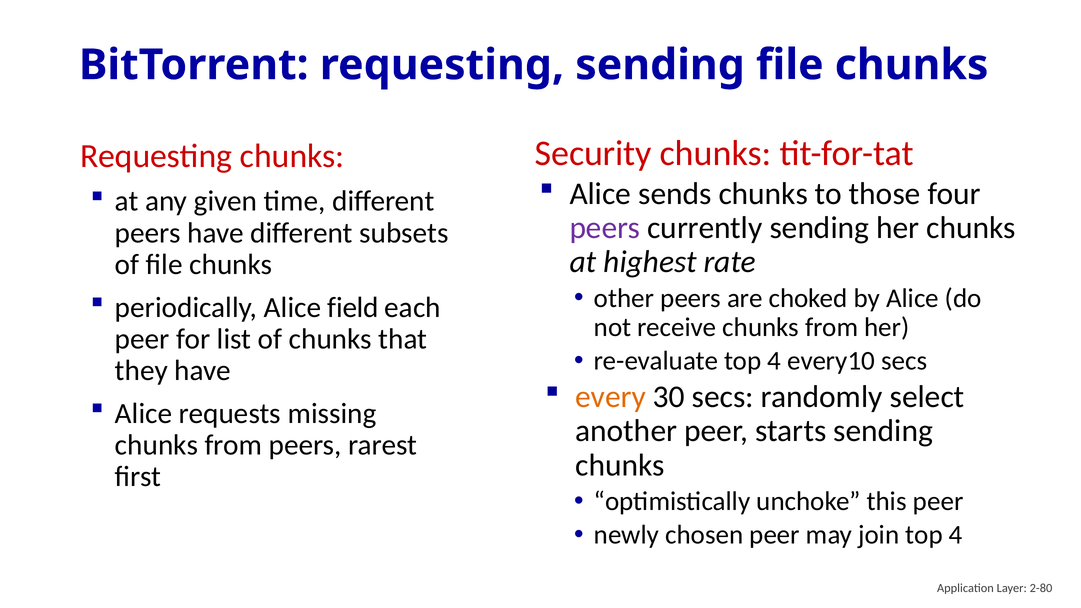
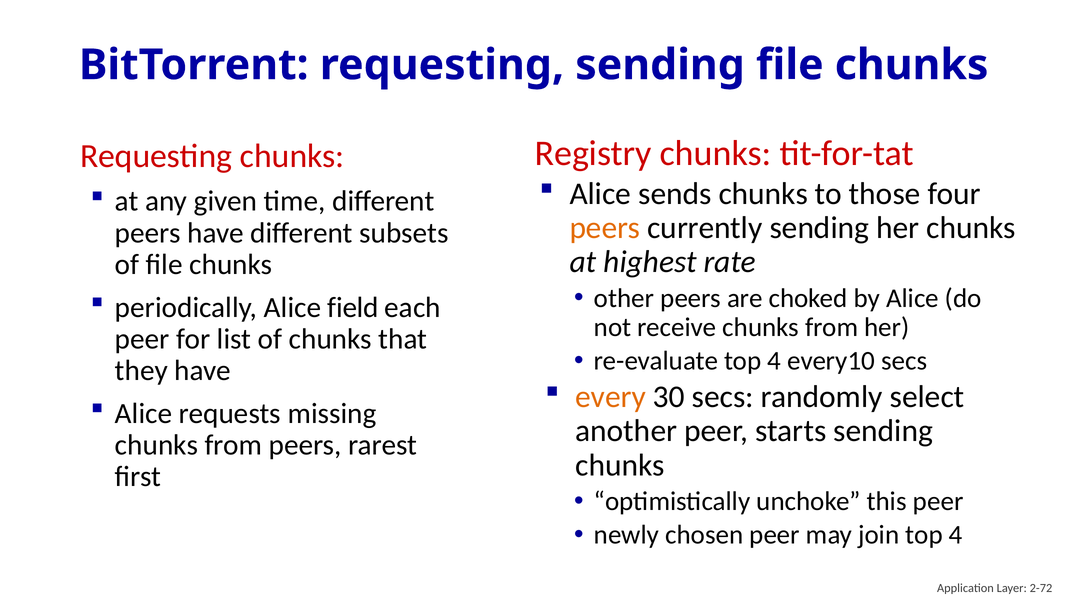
Security: Security -> Registry
peers at (605, 228) colour: purple -> orange
2-80: 2-80 -> 2-72
